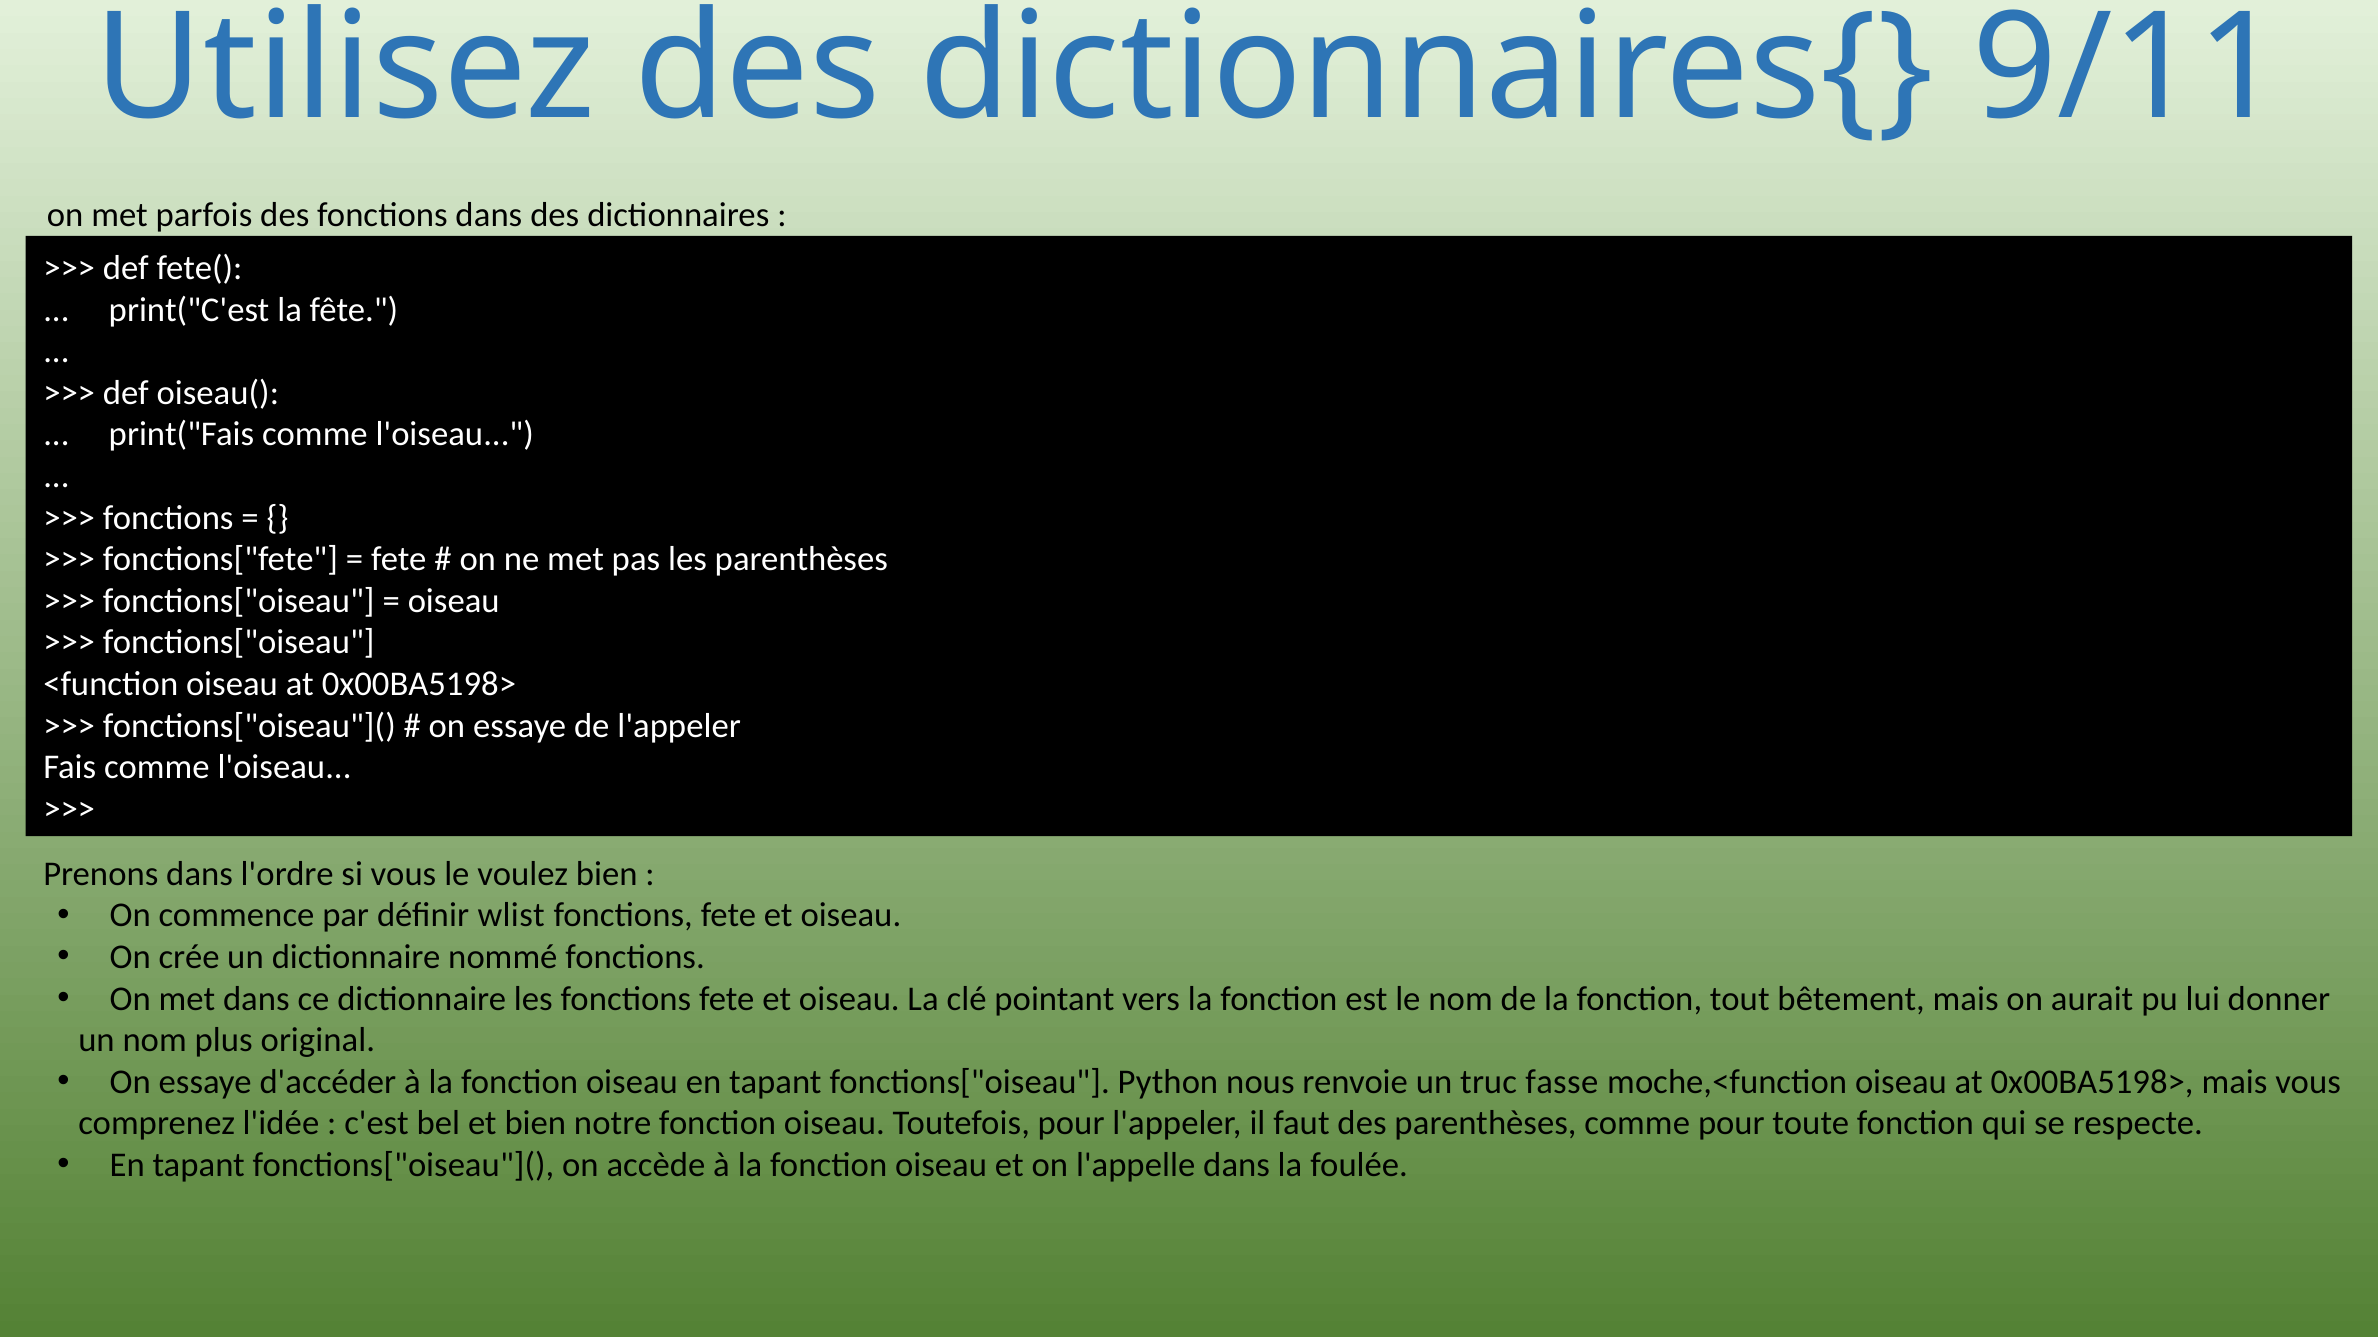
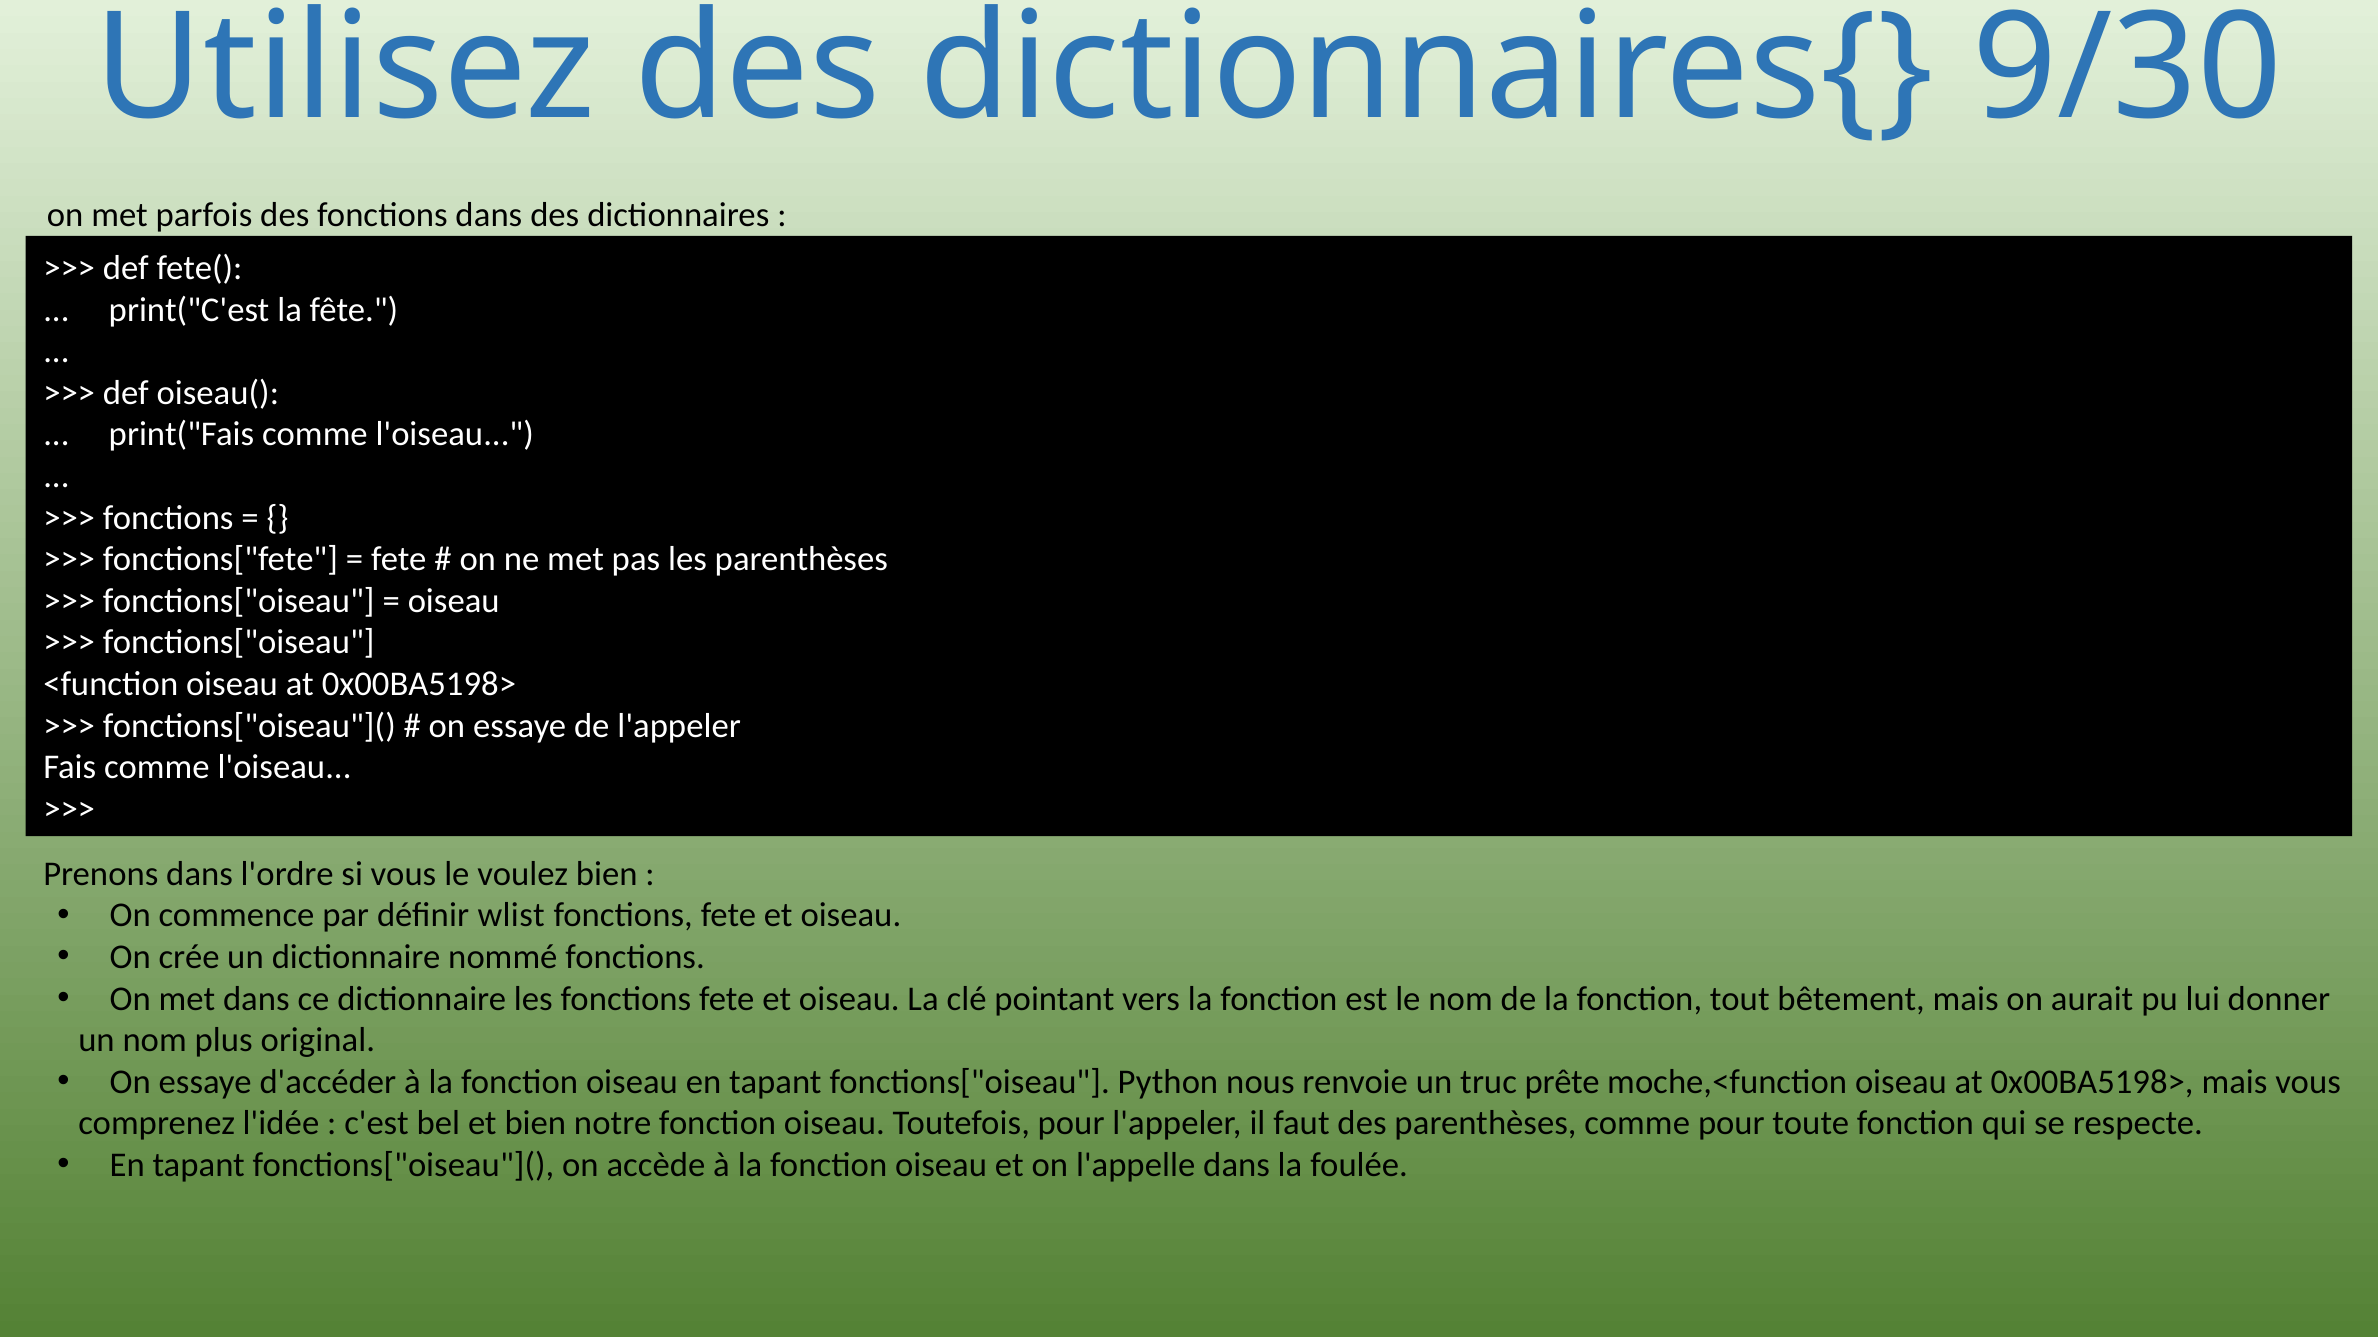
9/11: 9/11 -> 9/30
fasse: fasse -> prête
